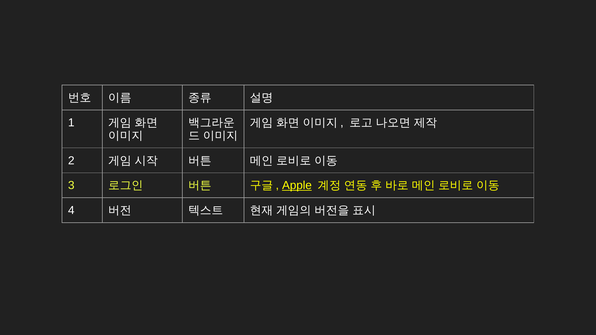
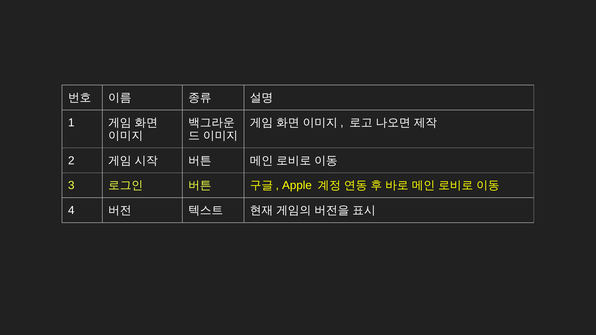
Apple underline: present -> none
